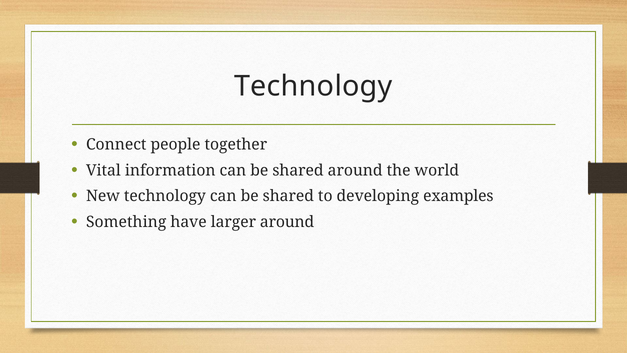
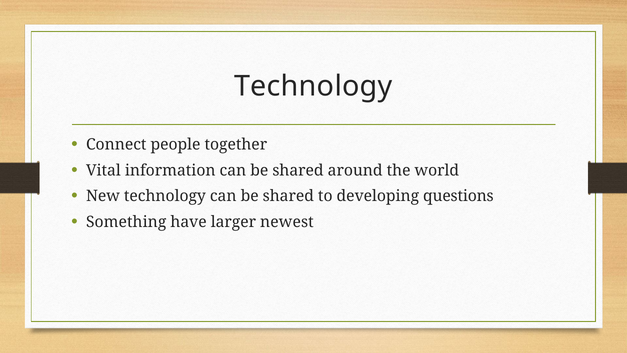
examples: examples -> questions
larger around: around -> newest
